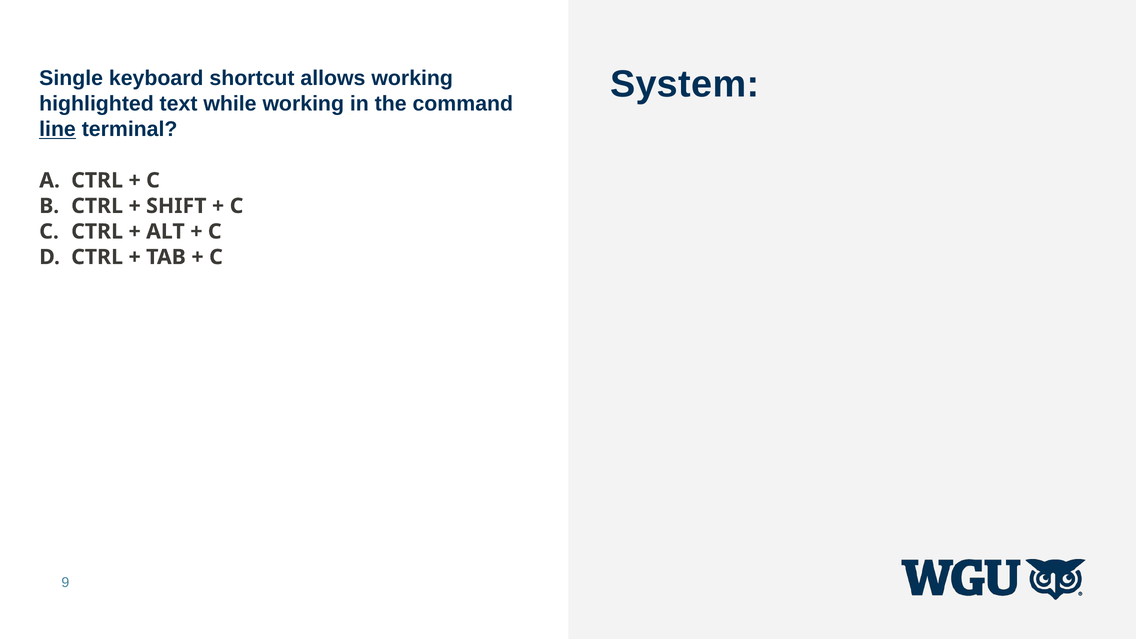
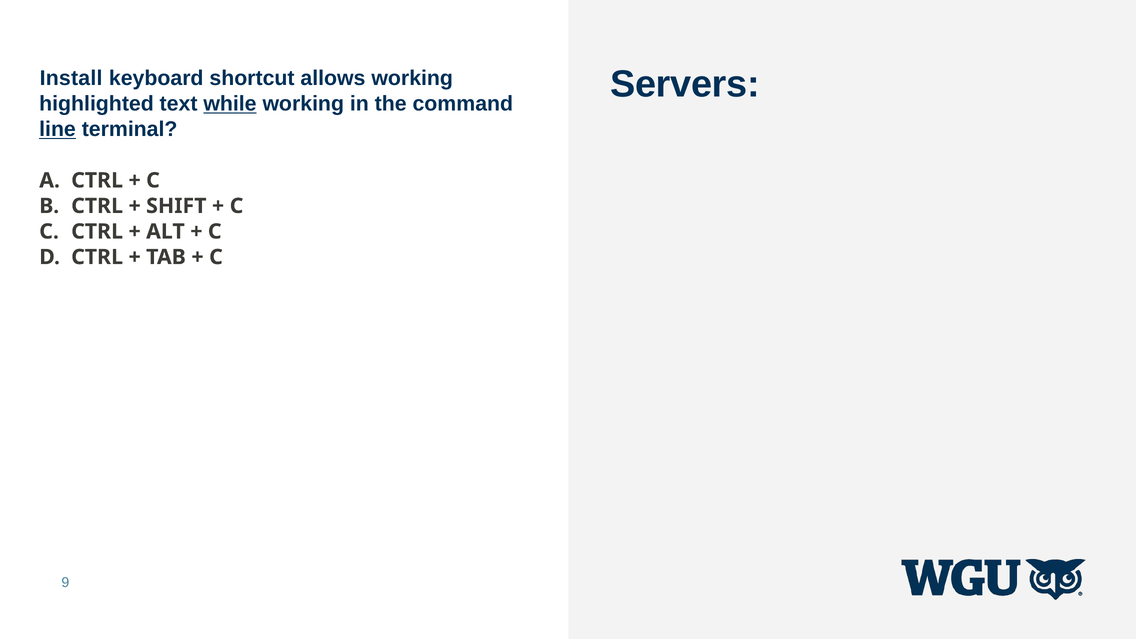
System: System -> Servers
Single: Single -> Install
while underline: none -> present
